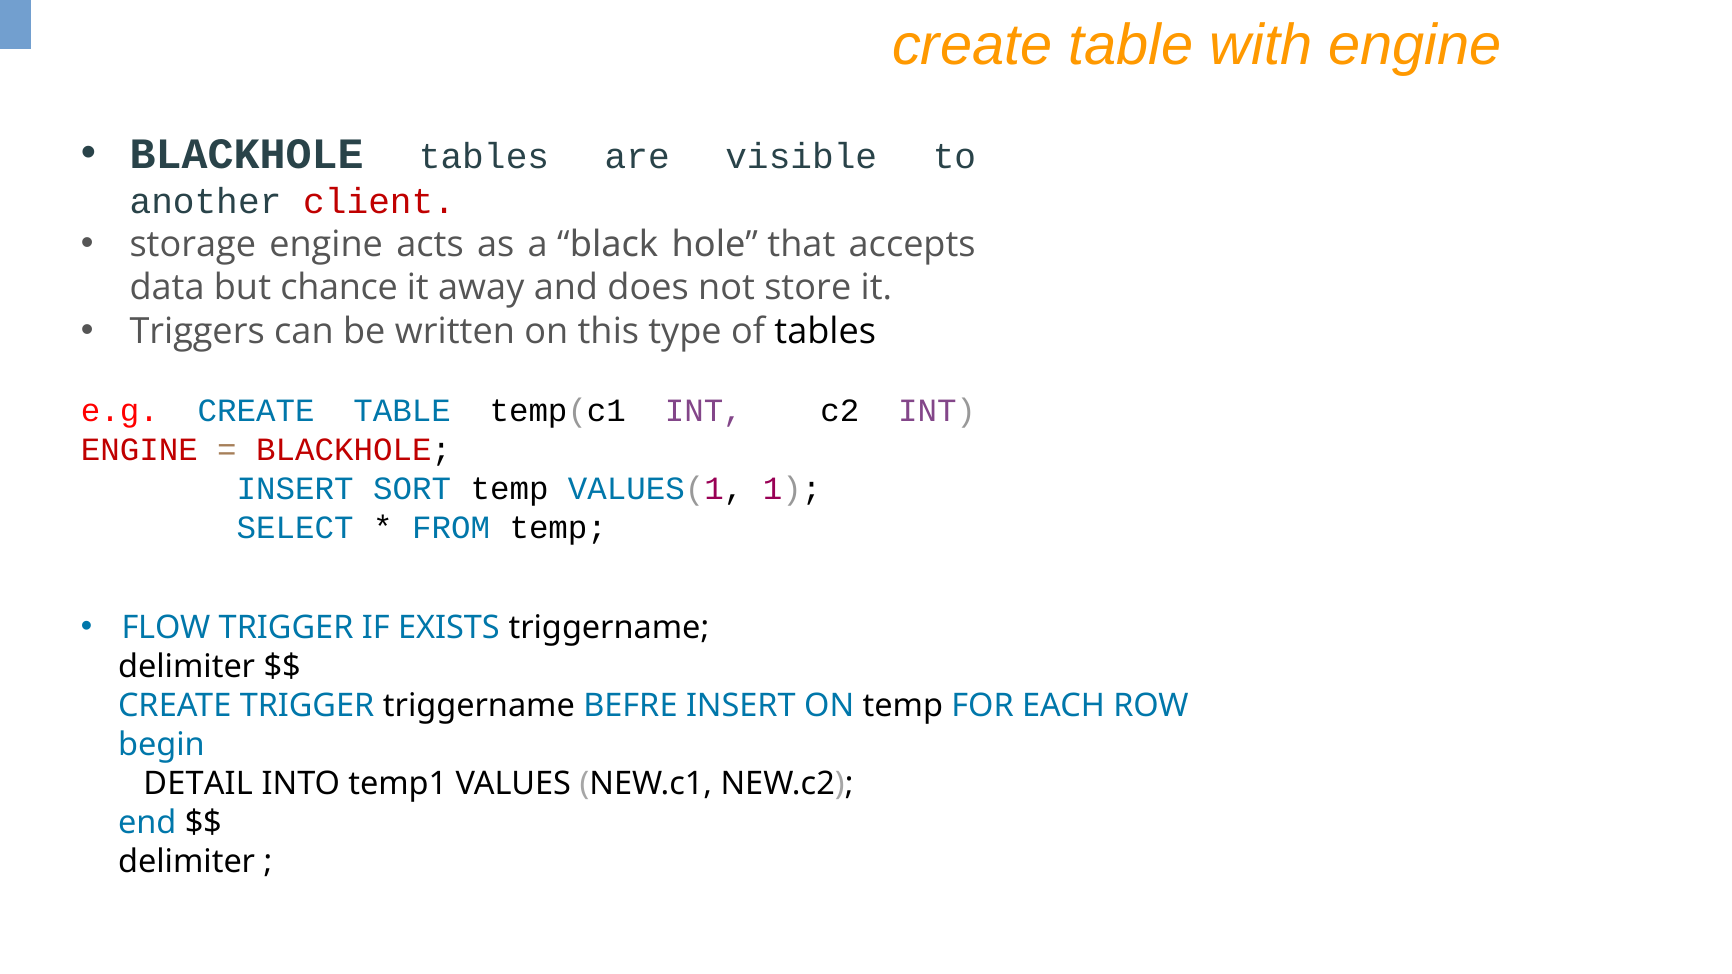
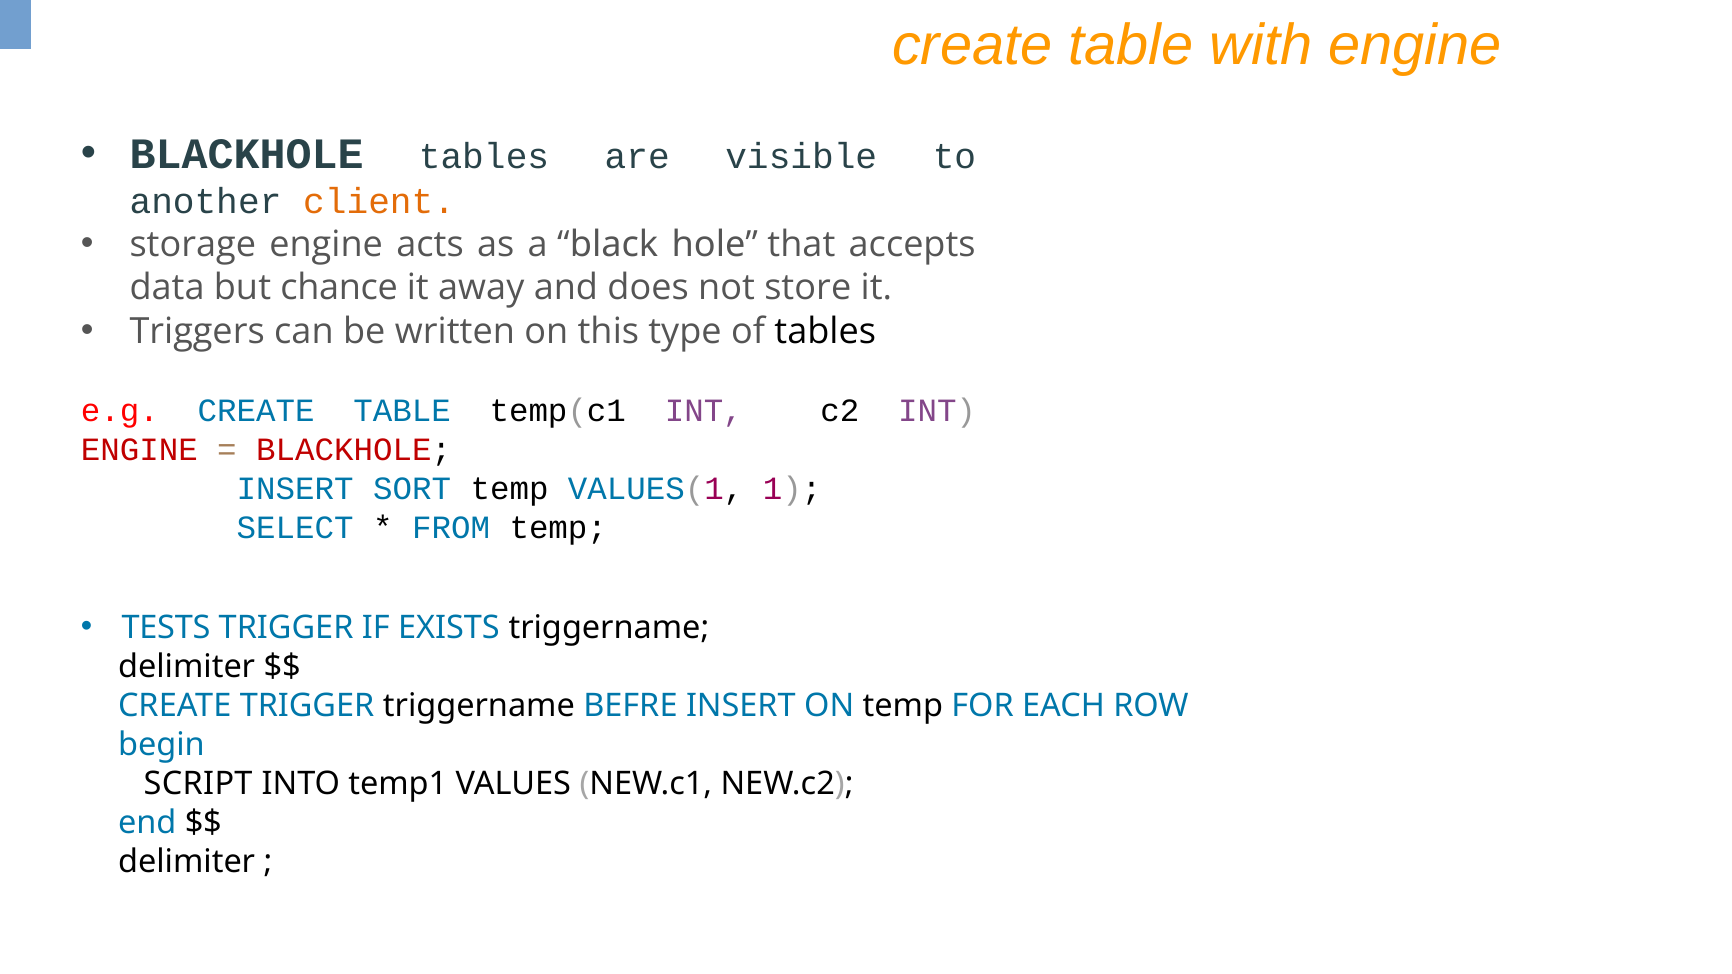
client colour: red -> orange
FLOW: FLOW -> TESTS
DETAIL: DETAIL -> SCRIPT
